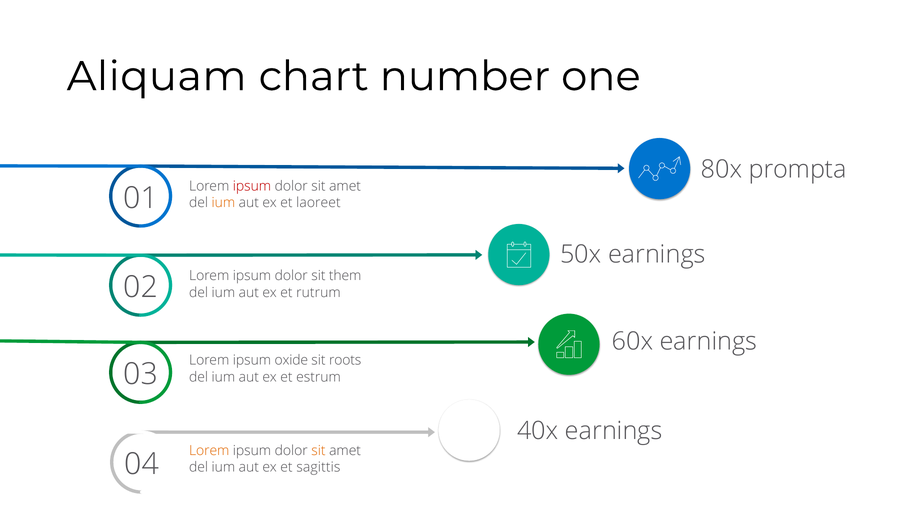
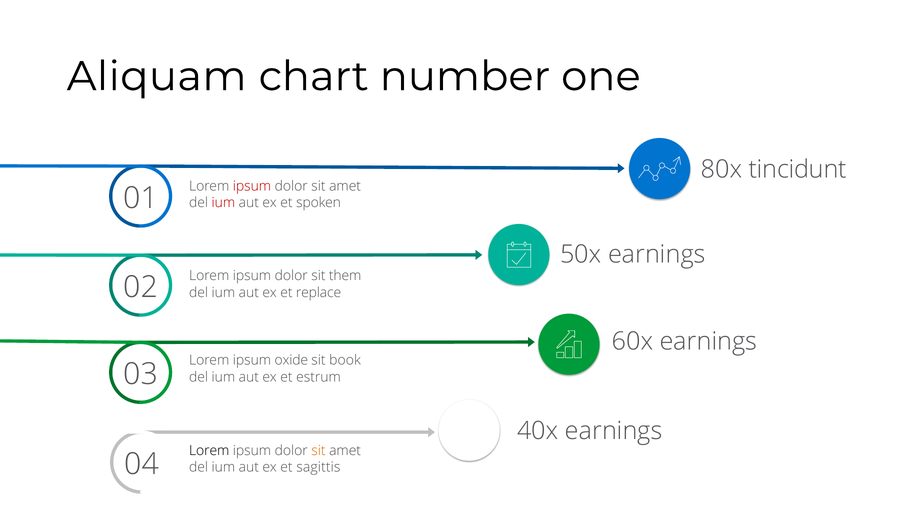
prompta: prompta -> tincidunt
ium at (223, 203) colour: orange -> red
laoreet: laoreet -> spoken
rutrum: rutrum -> replace
roots: roots -> book
Lorem at (209, 450) colour: orange -> black
